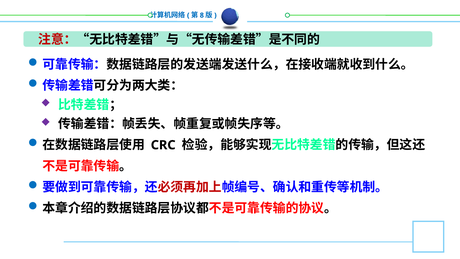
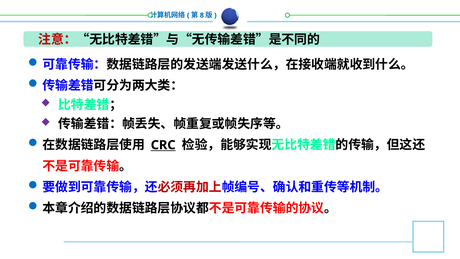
CRC underline: none -> present
